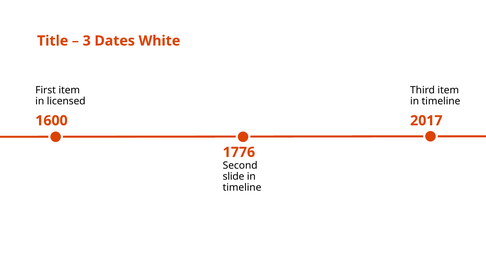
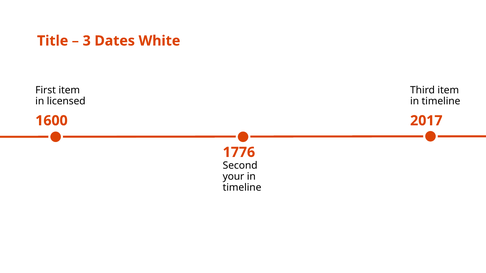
slide: slide -> your
